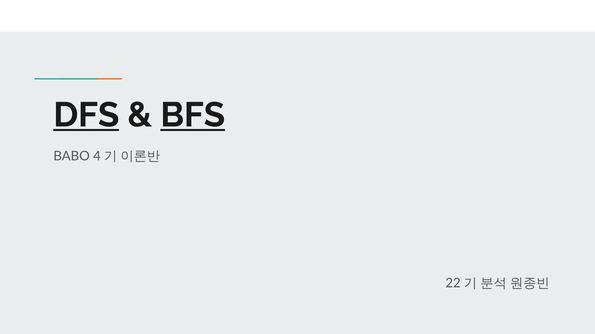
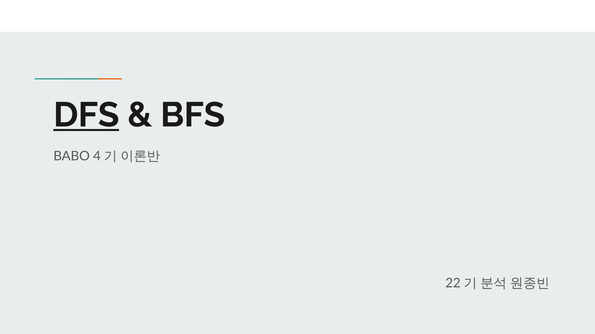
BFS underline: present -> none
